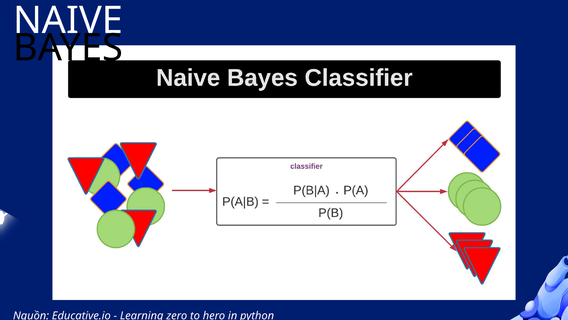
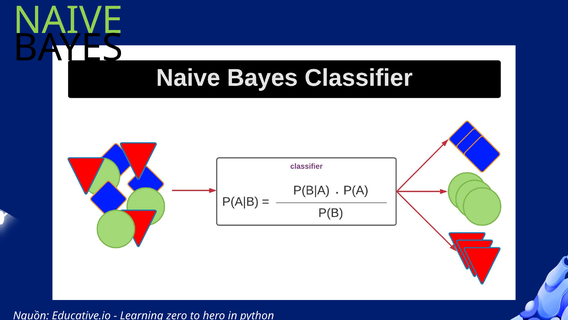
NAIVE colour: white -> light green
